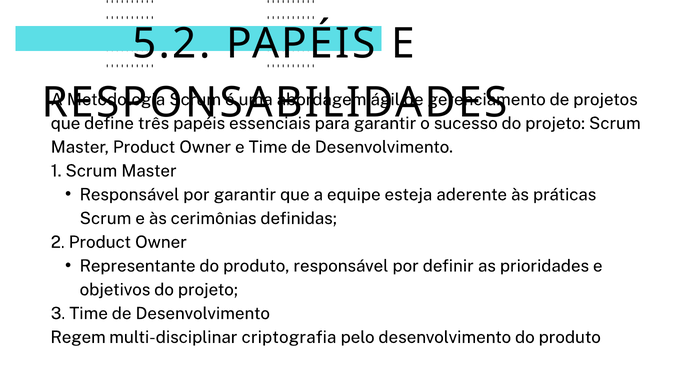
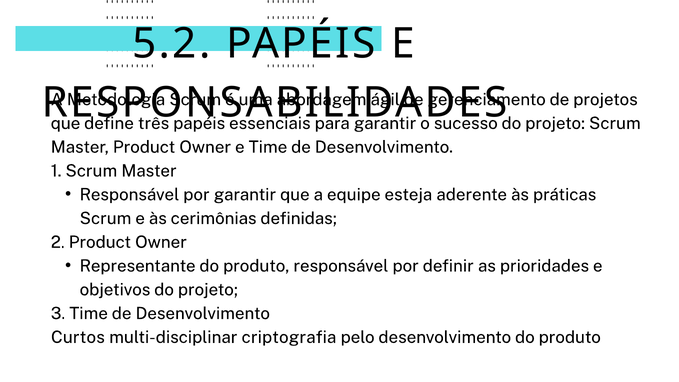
Regem: Regem -> Curtos
